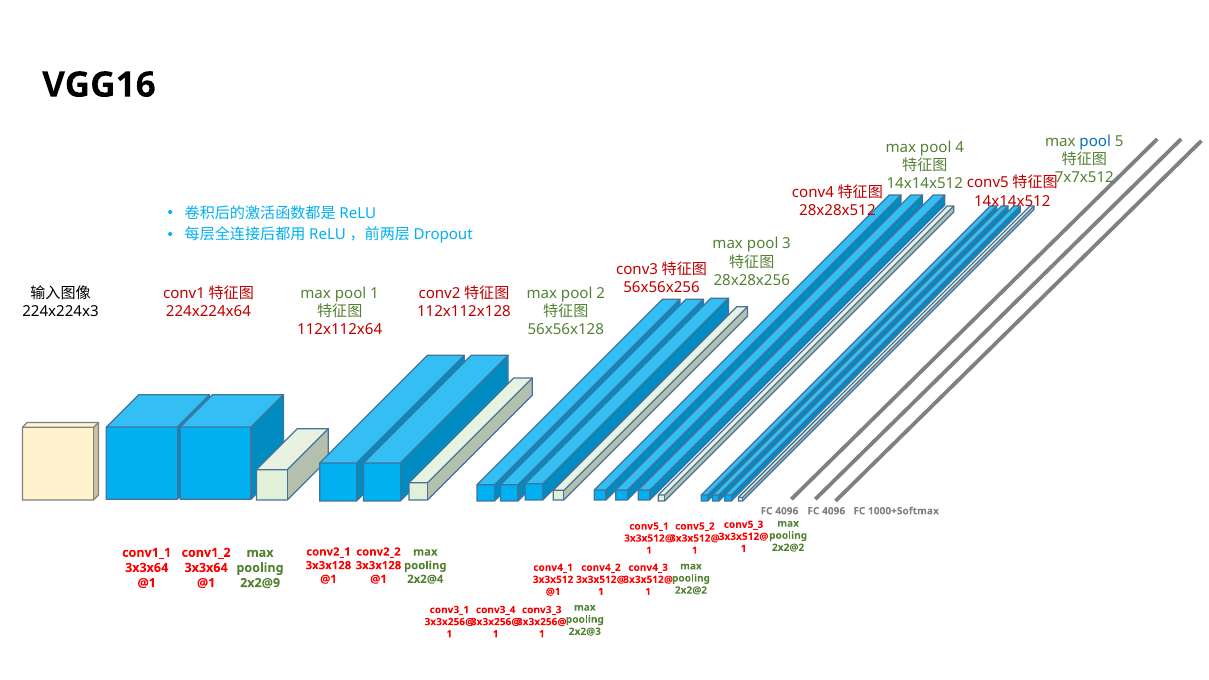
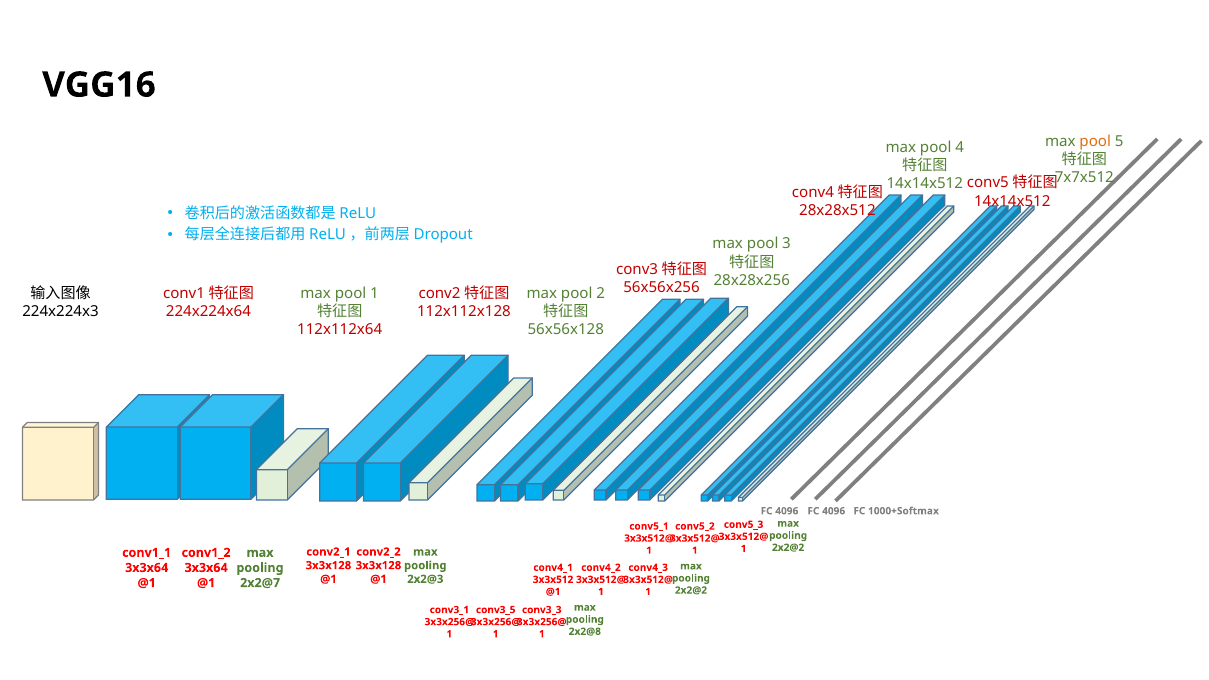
pool at (1095, 141) colour: blue -> orange
2x2@4: 2x2@4 -> 2x2@3
2x2@9: 2x2@9 -> 2x2@7
conv3_4: conv3_4 -> conv3_5
2x2@3: 2x2@3 -> 2x2@8
